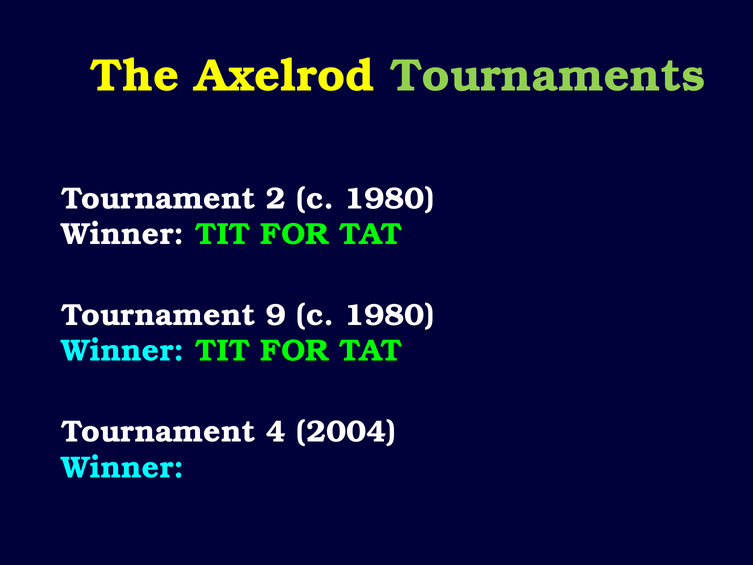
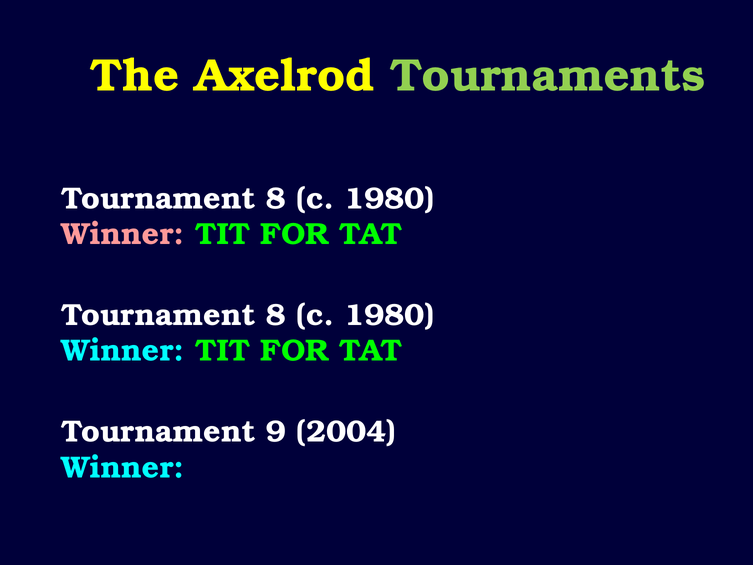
2 at (276, 198): 2 -> 8
Winner at (123, 234) colour: white -> pink
9 at (276, 315): 9 -> 8
4: 4 -> 9
